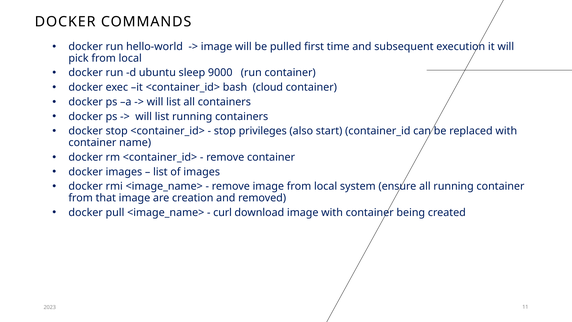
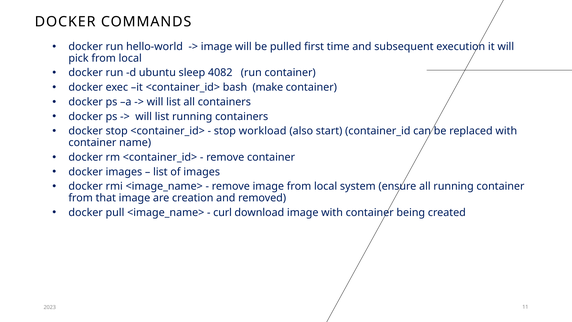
9000: 9000 -> 4082
cloud: cloud -> make
privileges: privileges -> workload
